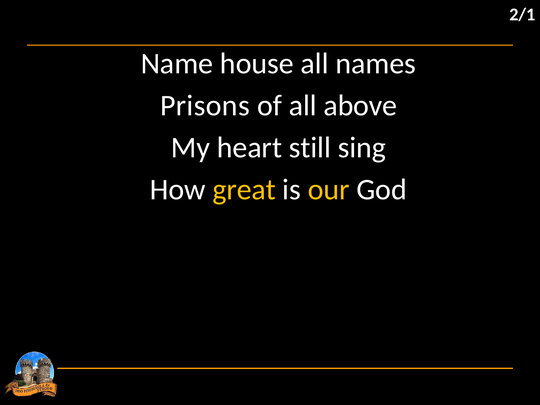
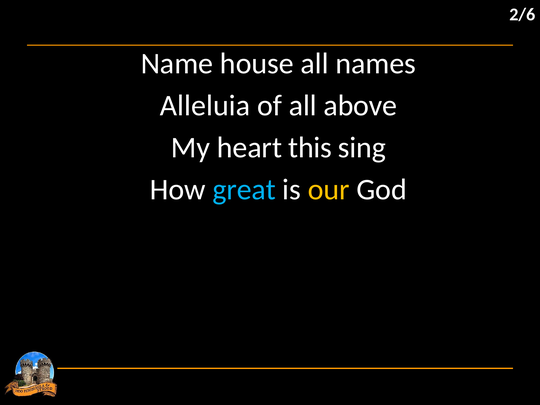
2/1: 2/1 -> 2/6
Prisons: Prisons -> Alleluia
still: still -> this
great colour: yellow -> light blue
